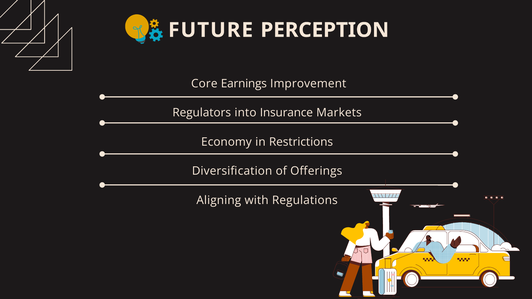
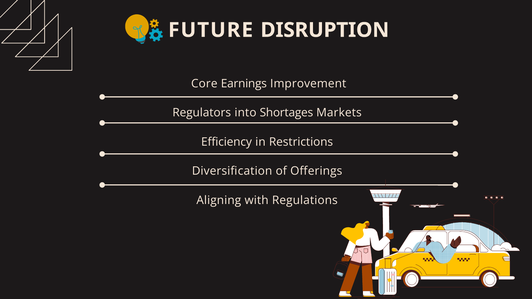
PERCEPTION: PERCEPTION -> DISRUPTION
Insurance: Insurance -> Shortages
Economy: Economy -> Efficiency
